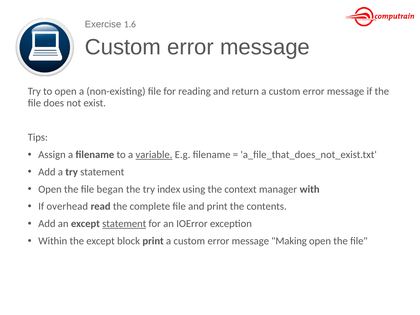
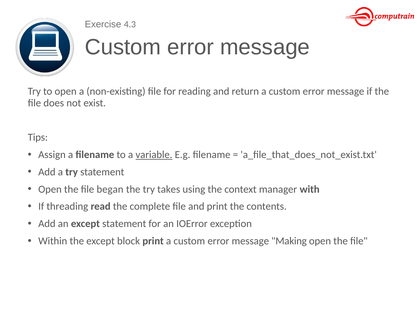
1.6: 1.6 -> 4.3
index: index -> takes
overhead: overhead -> threading
statement at (124, 224) underline: present -> none
